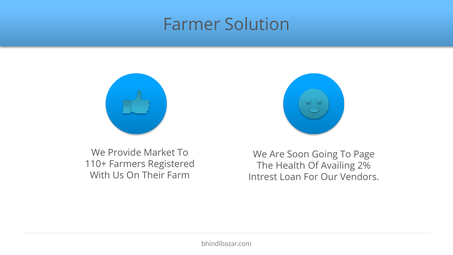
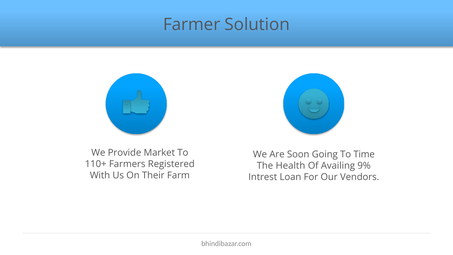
Page: Page -> Time
2%: 2% -> 9%
